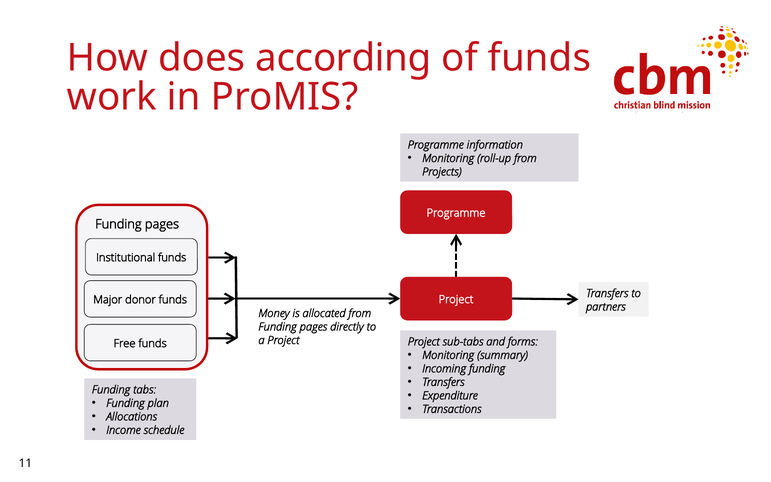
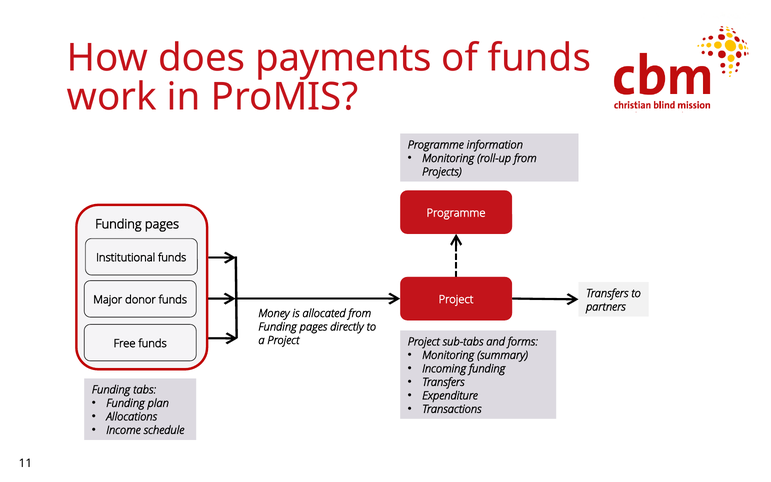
according: according -> payments
